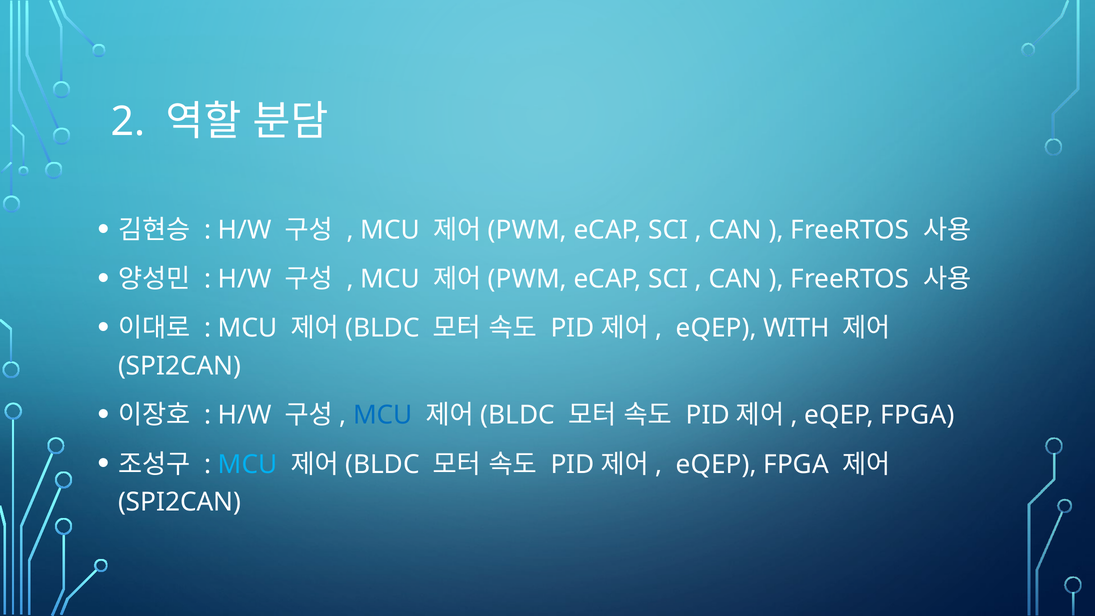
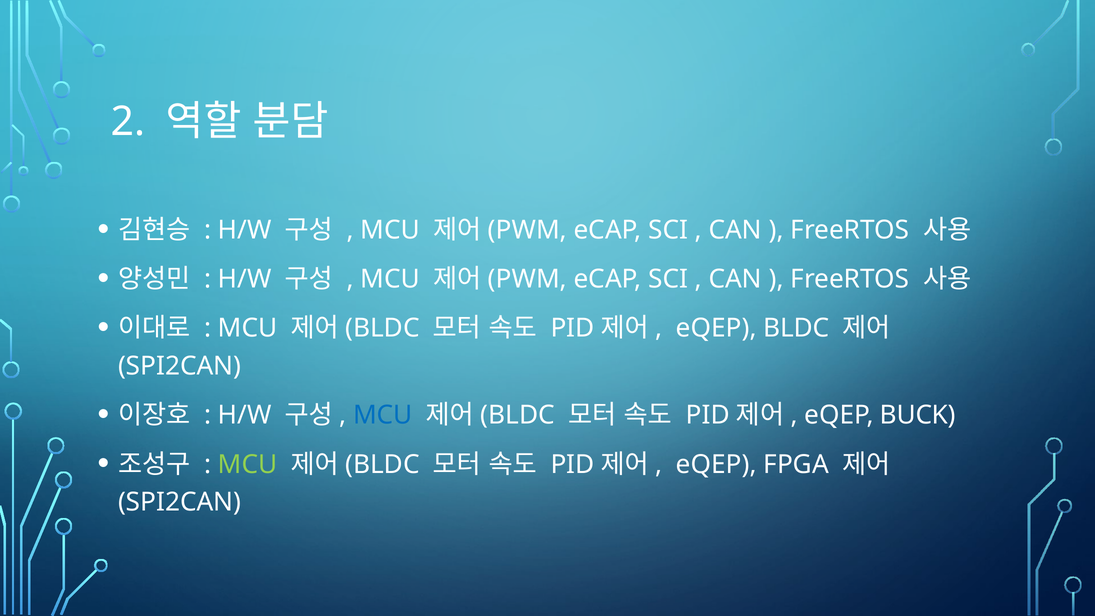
eQEP WITH: WITH -> BLDC
FPGA at (918, 415): FPGA -> BUCK
MCU at (248, 464) colour: light blue -> light green
